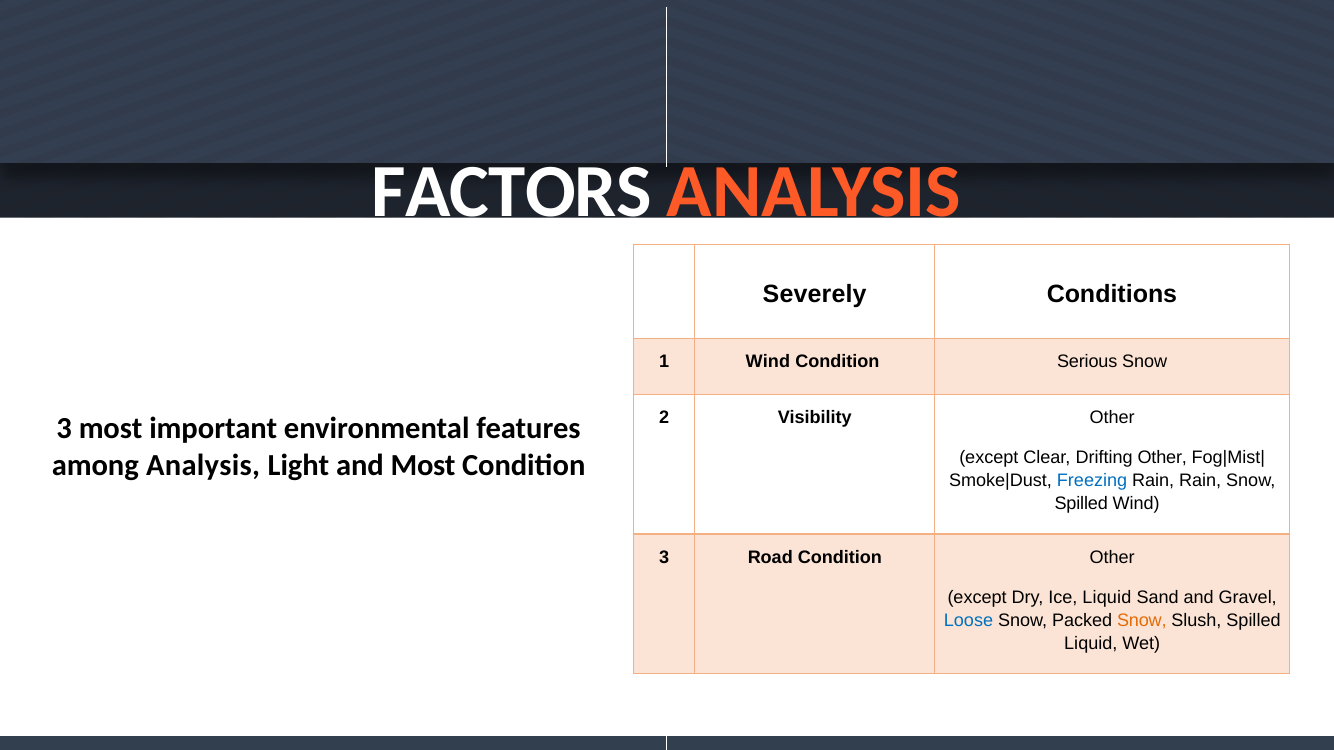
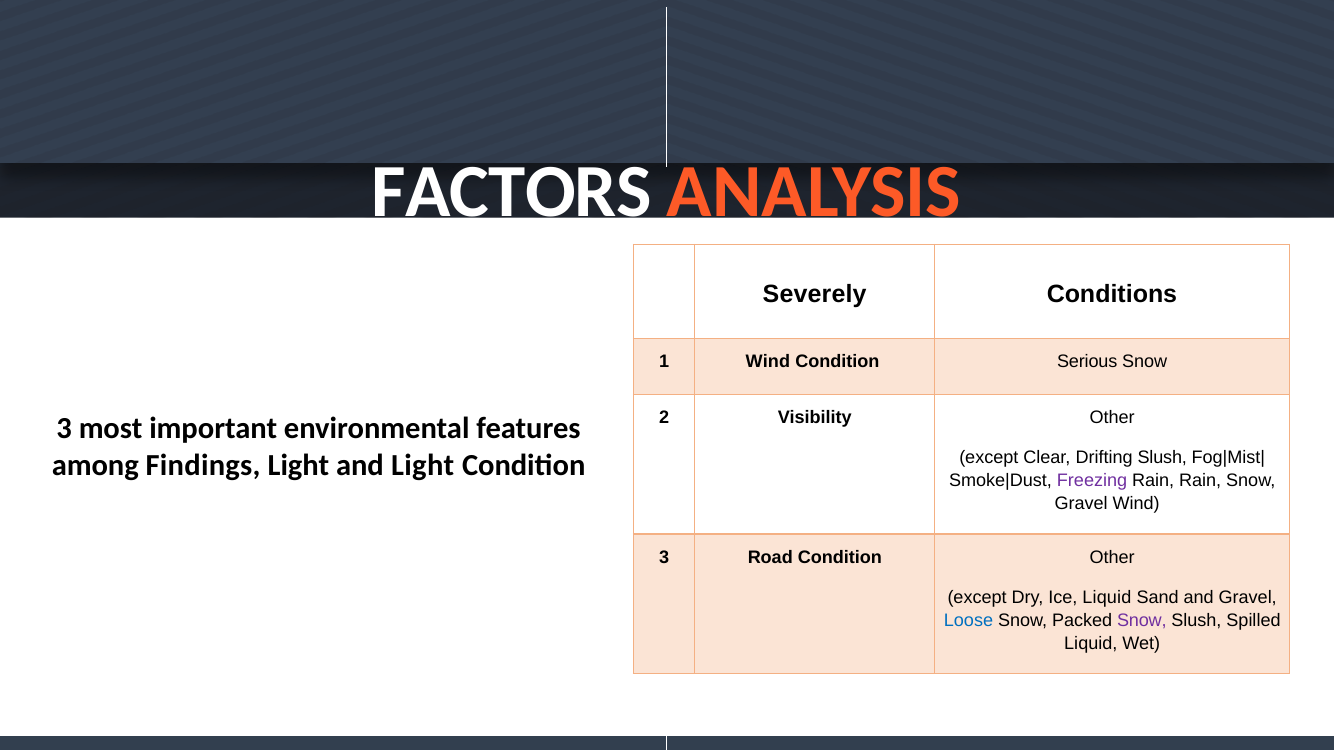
Drifting Other: Other -> Slush
among Analysis: Analysis -> Findings
and Most: Most -> Light
Freezing colour: blue -> purple
Spilled at (1081, 504): Spilled -> Gravel
Snow at (1142, 621) colour: orange -> purple
